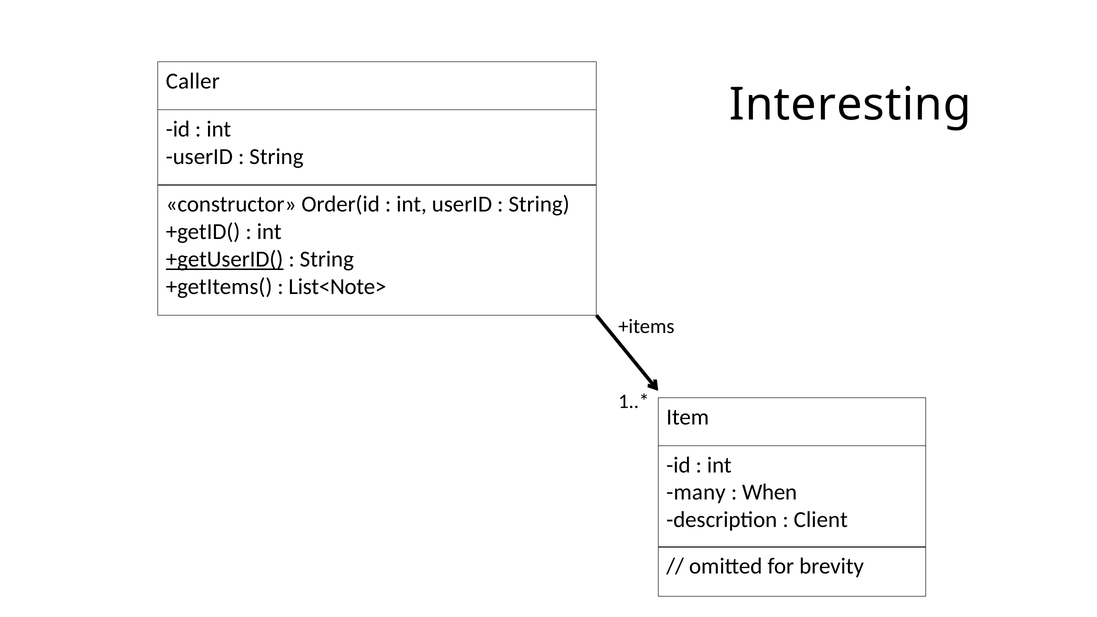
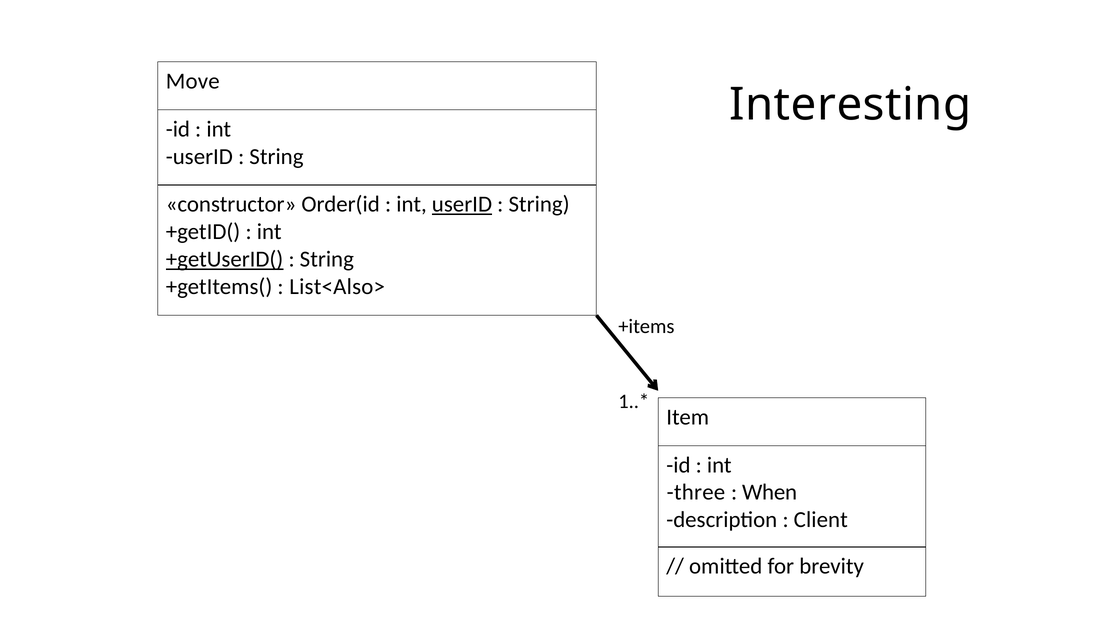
Caller: Caller -> Move
userID at (462, 204) underline: none -> present
List<Note>: List<Note> -> List<Also>
many: many -> three
